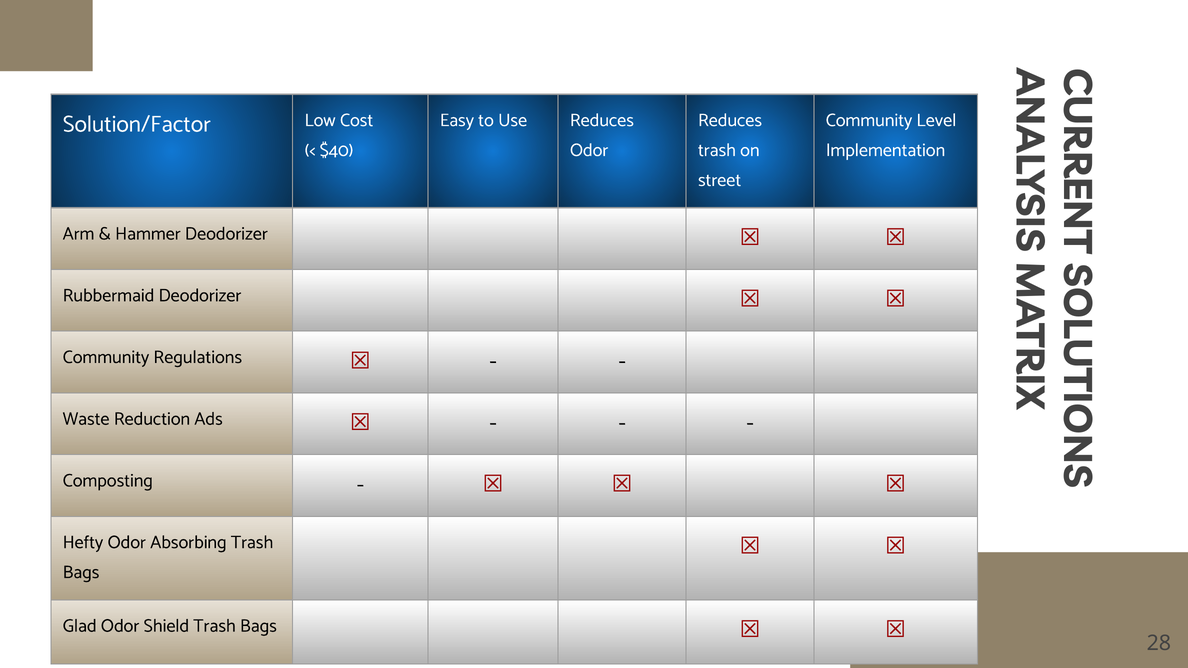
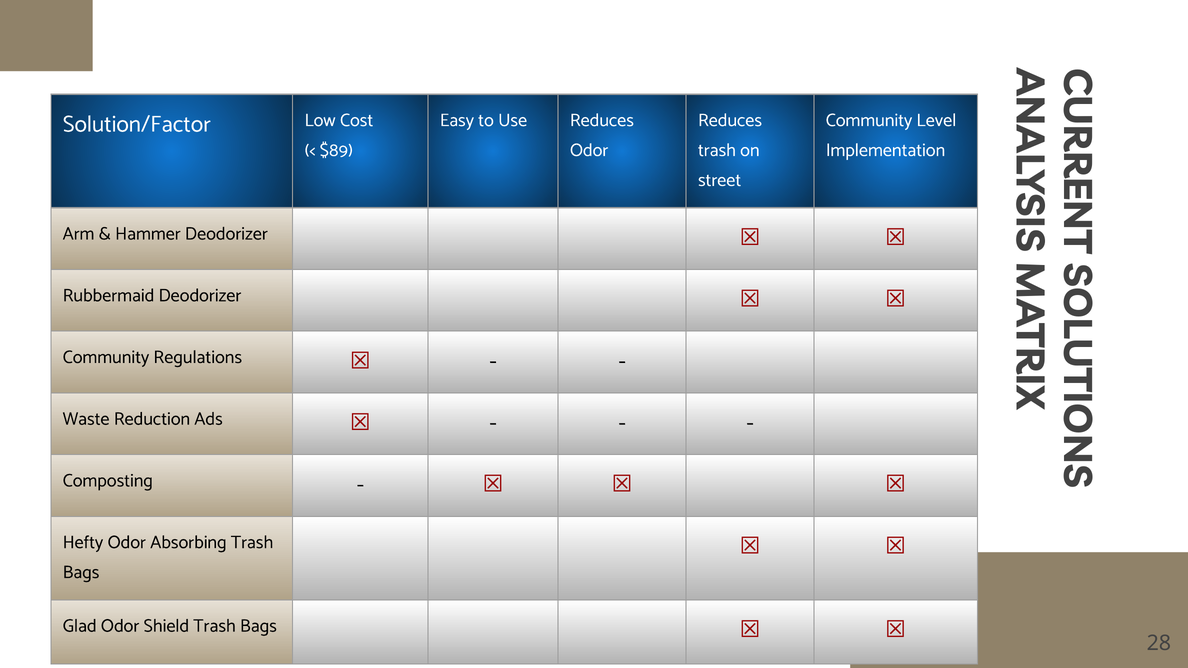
$40: $40 -> $89
